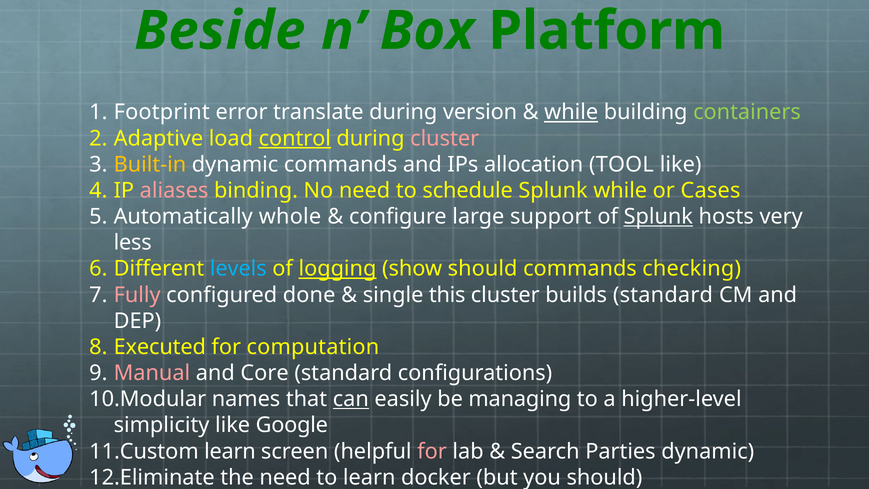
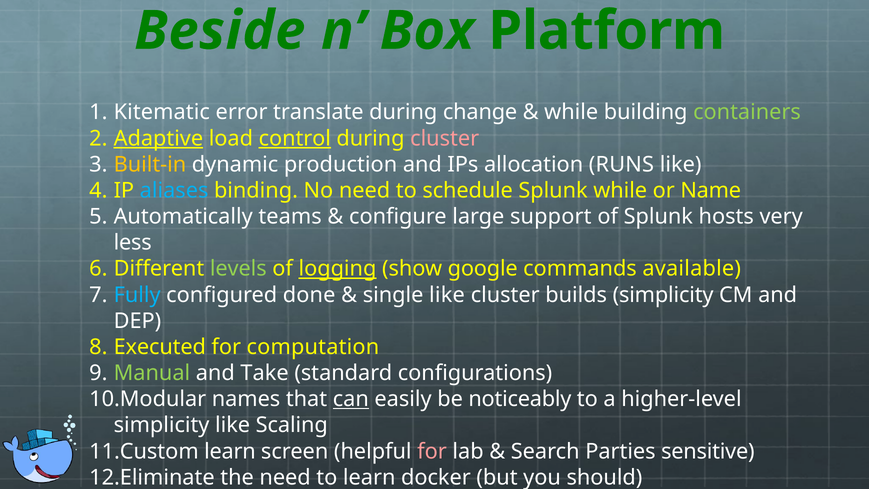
Footprint: Footprint -> Kitematic
version: version -> change
while at (571, 112) underline: present -> none
Adaptive underline: none -> present
dynamic commands: commands -> production
TOOL: TOOL -> RUNS
aliases colour: pink -> light blue
Cases: Cases -> Name
whole: whole -> teams
Splunk at (658, 217) underline: present -> none
levels colour: light blue -> light green
show should: should -> google
checking: checking -> available
Fully colour: pink -> light blue
single this: this -> like
builds standard: standard -> simplicity
Manual colour: pink -> light green
Core: Core -> Take
managing: managing -> noticeably
Google: Google -> Scaling
Parties dynamic: dynamic -> sensitive
